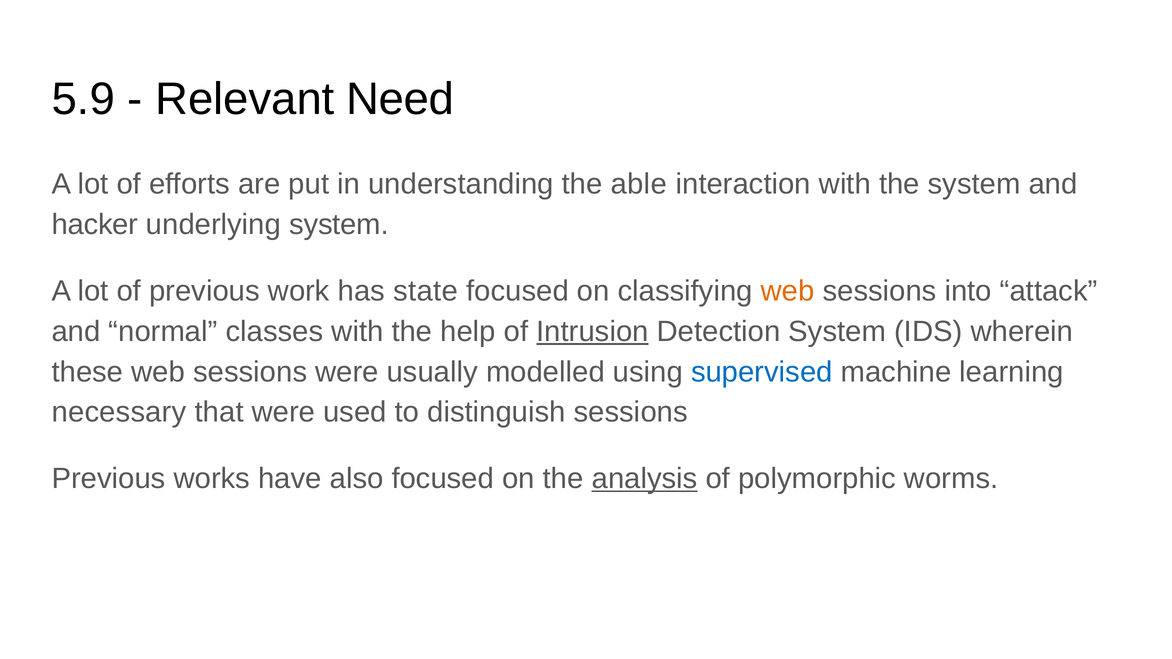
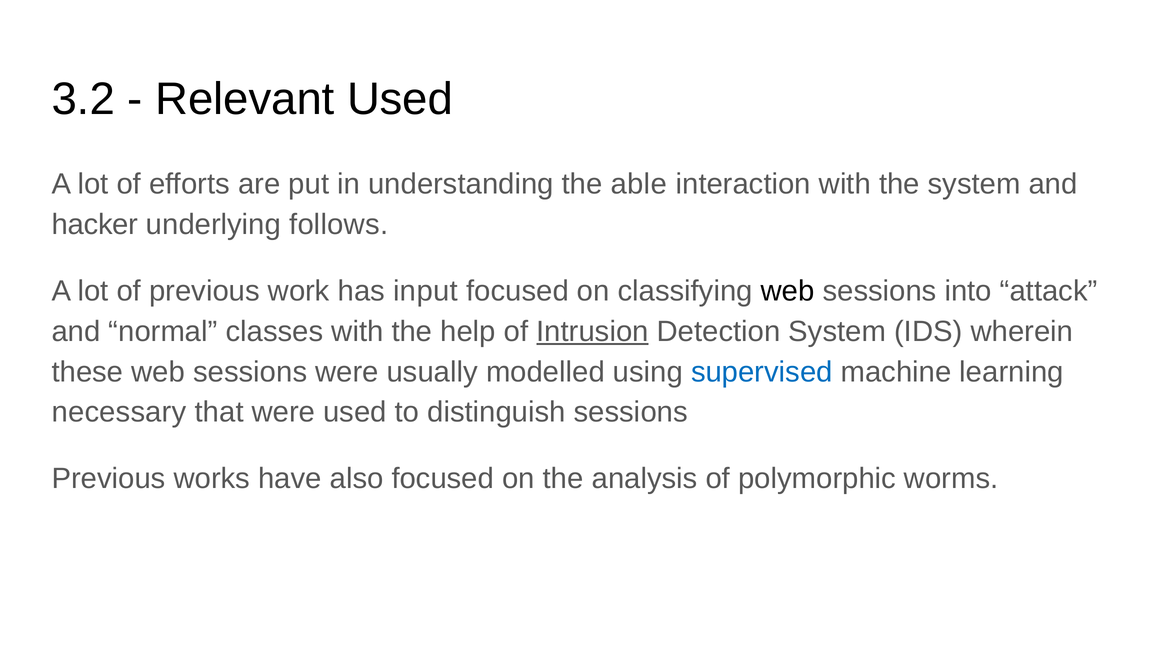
5.9: 5.9 -> 3.2
Relevant Need: Need -> Used
underlying system: system -> follows
state: state -> input
web at (788, 291) colour: orange -> black
analysis underline: present -> none
